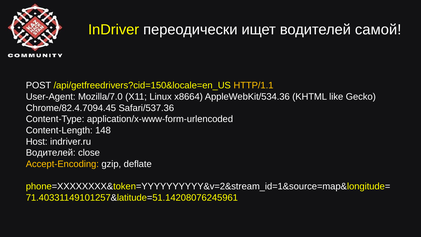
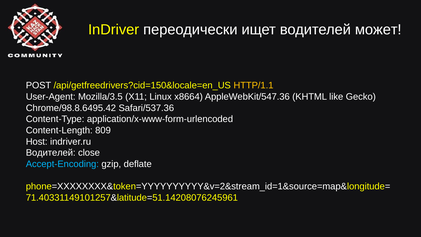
самой: самой -> может
Mozilla/7.0: Mozilla/7.0 -> Mozilla/3.5
AppleWebKit/534.36: AppleWebKit/534.36 -> AppleWebKit/547.36
Chrome/82.4.7094.45: Chrome/82.4.7094.45 -> Chrome/98.8.6495.42
148: 148 -> 809
Accept-Encoding colour: yellow -> light blue
